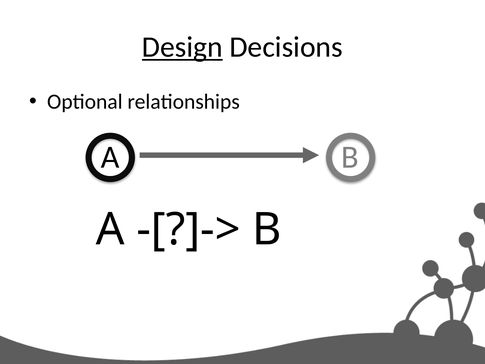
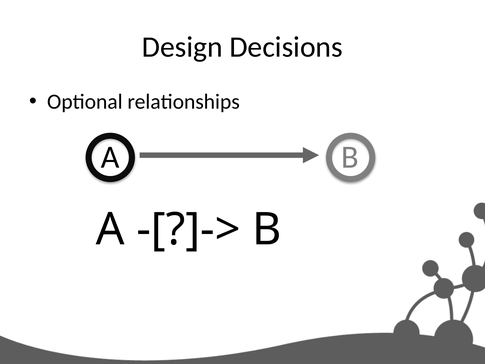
Design underline: present -> none
